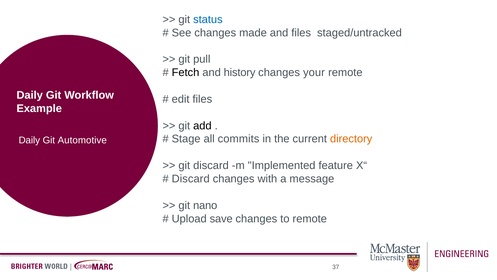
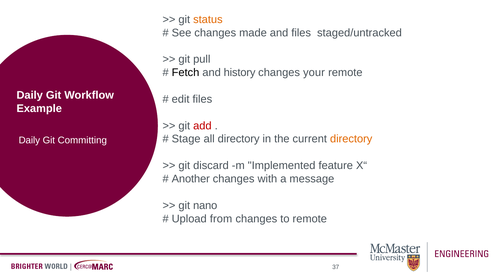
status colour: blue -> orange
add colour: black -> red
all commits: commits -> directory
Automotive: Automotive -> Committing
Discard at (191, 179): Discard -> Another
save: save -> from
